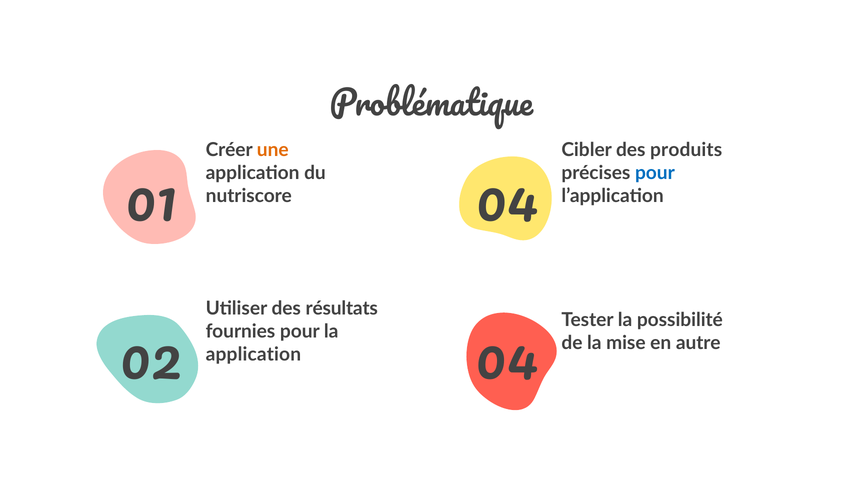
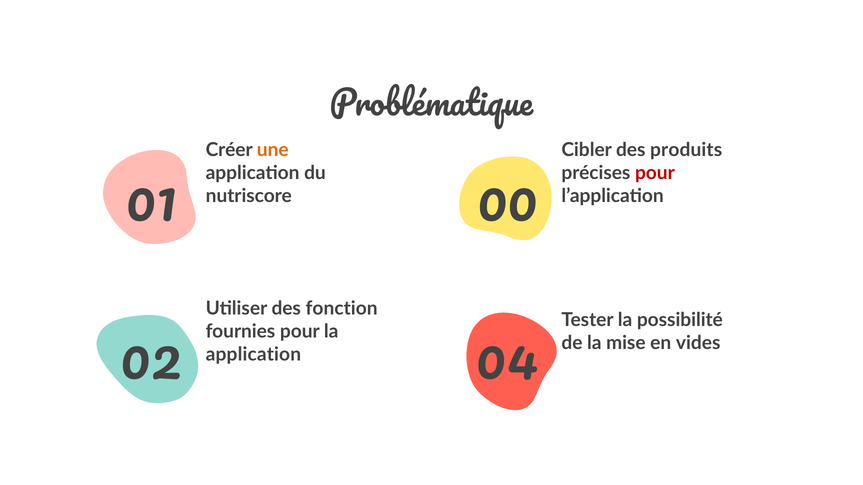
pour at (655, 173) colour: blue -> red
01 04: 04 -> 00
résultats: résultats -> fonction
autre: autre -> vides
